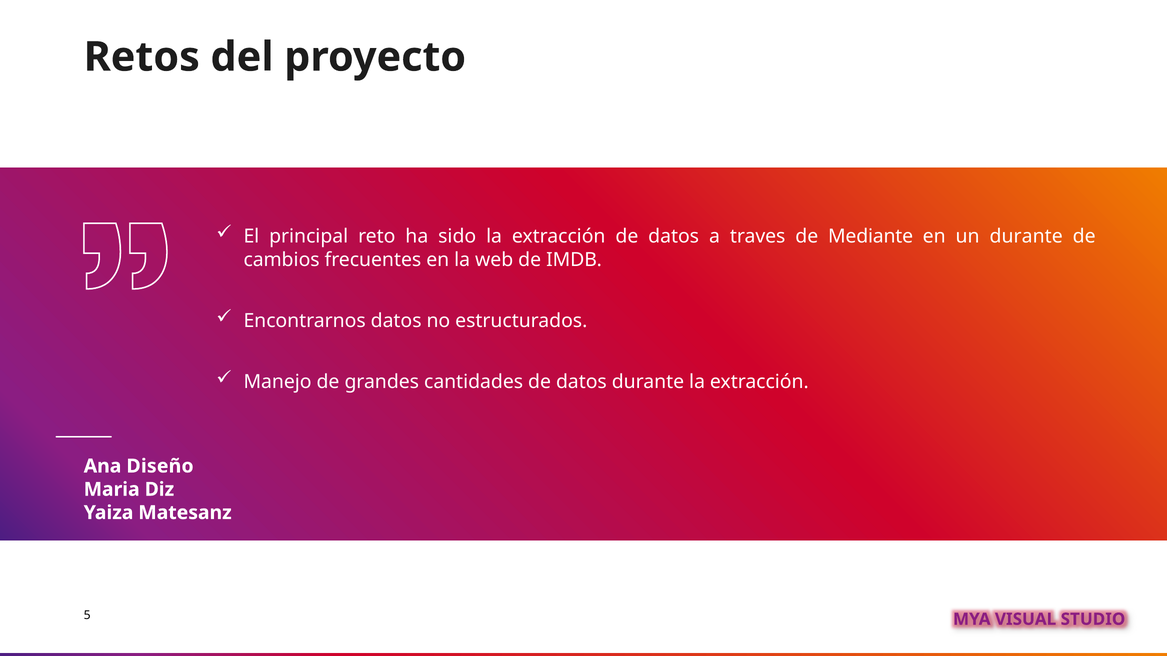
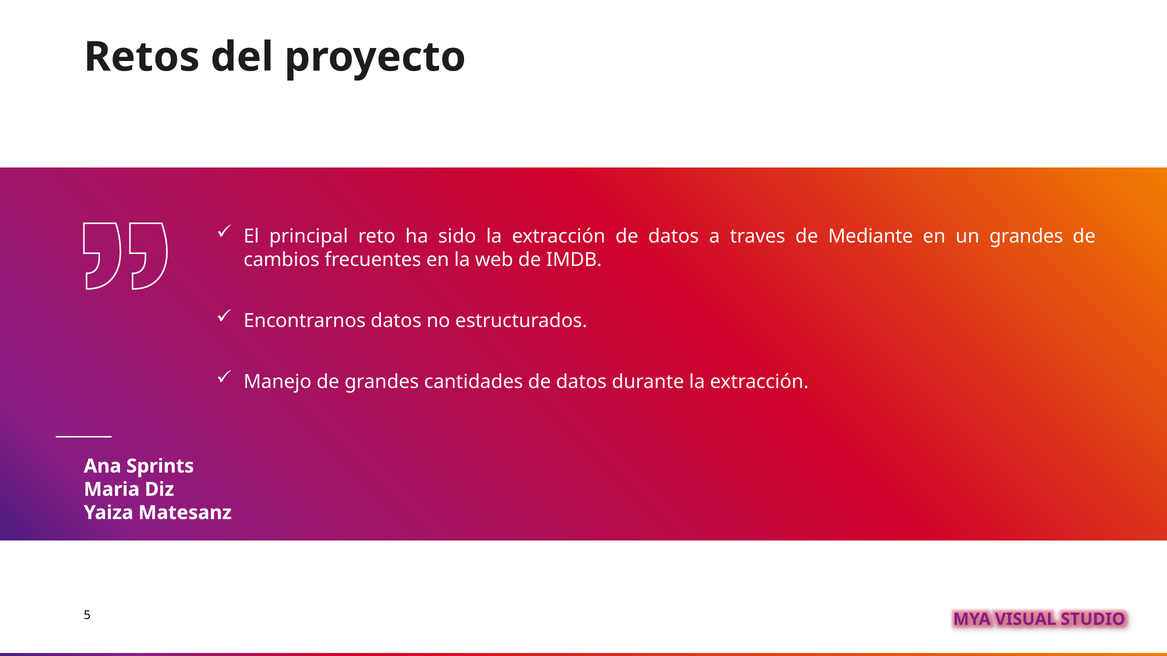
un durante: durante -> grandes
Diseño: Diseño -> Sprints
